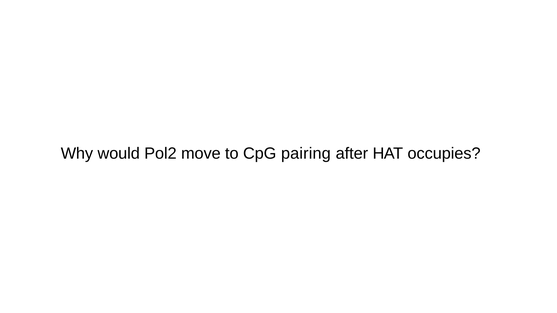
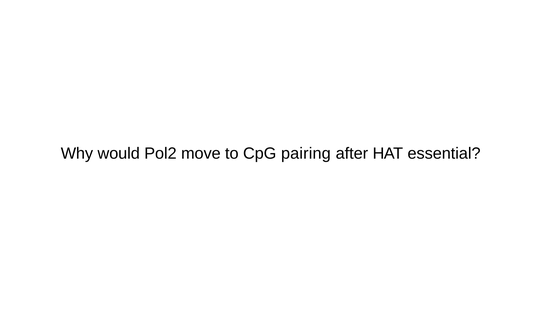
occupies: occupies -> essential
